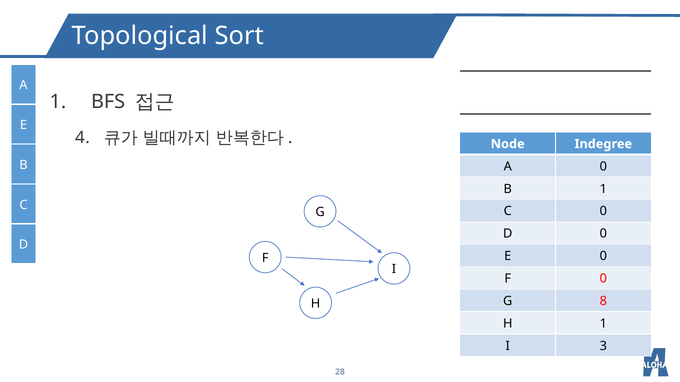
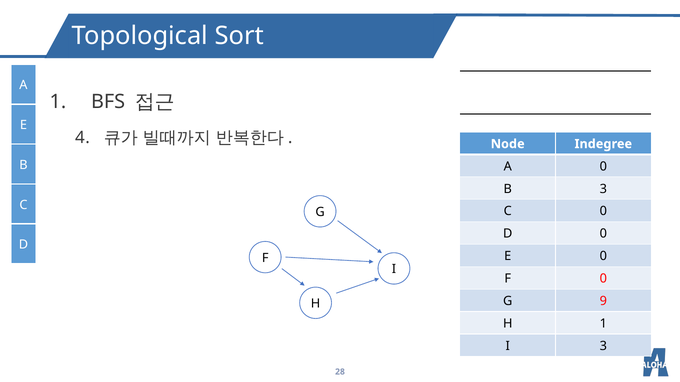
B 1: 1 -> 3
8: 8 -> 9
